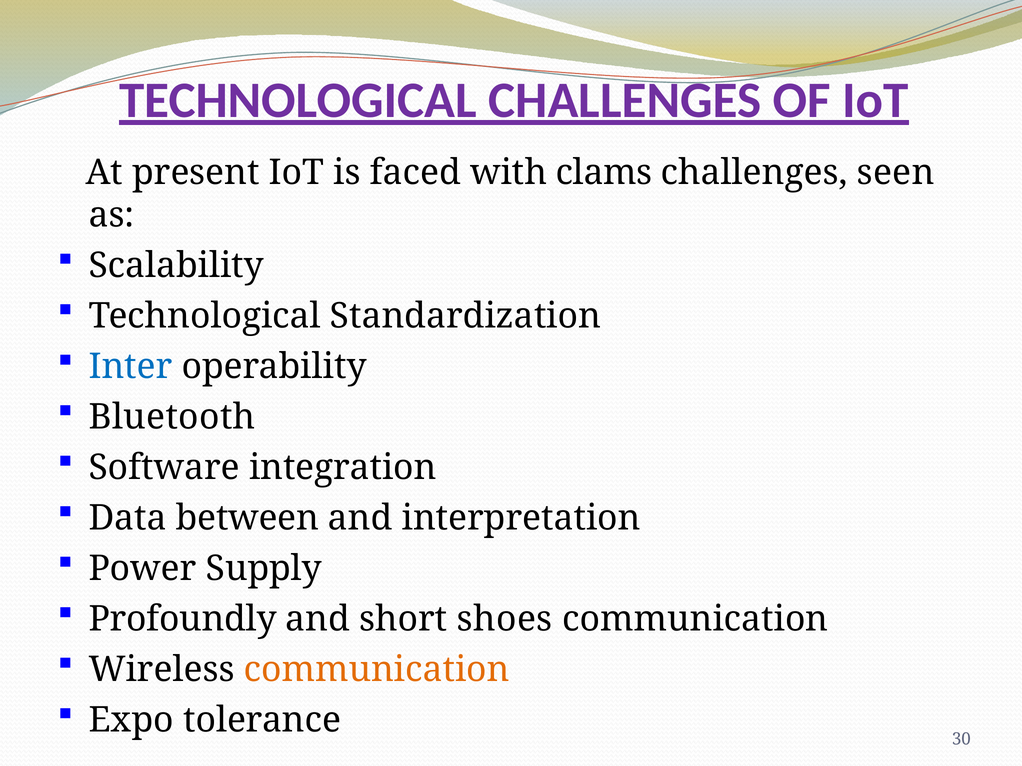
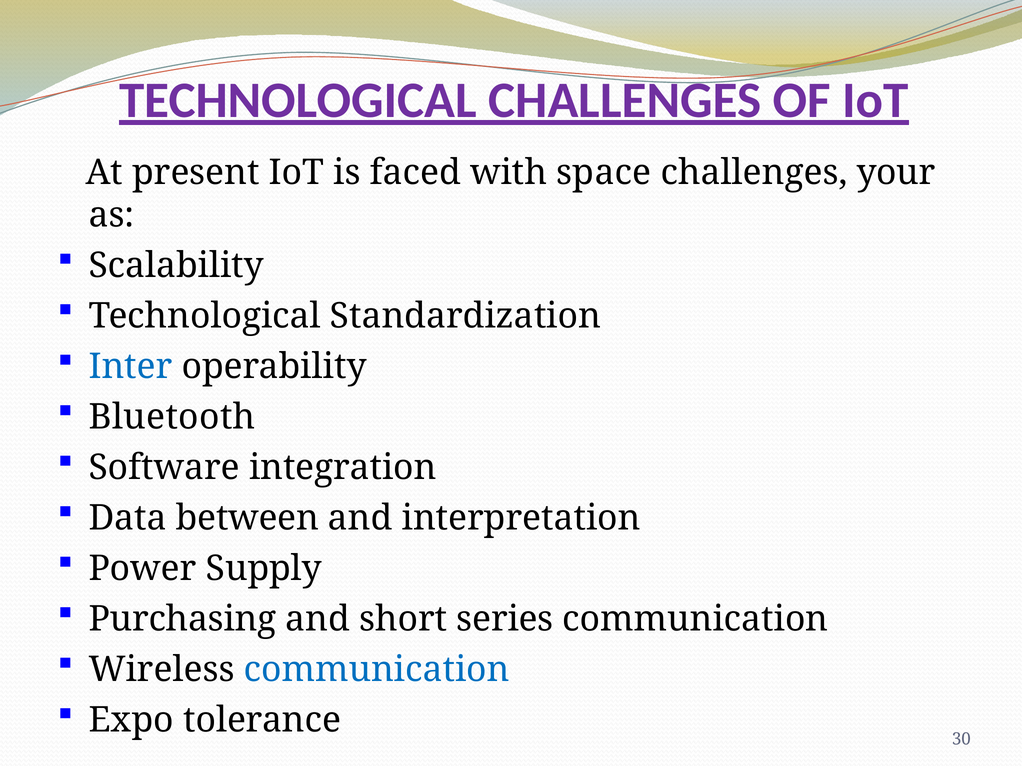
clams: clams -> space
seen: seen -> your
Profoundly: Profoundly -> Purchasing
shoes: shoes -> series
communication at (377, 670) colour: orange -> blue
